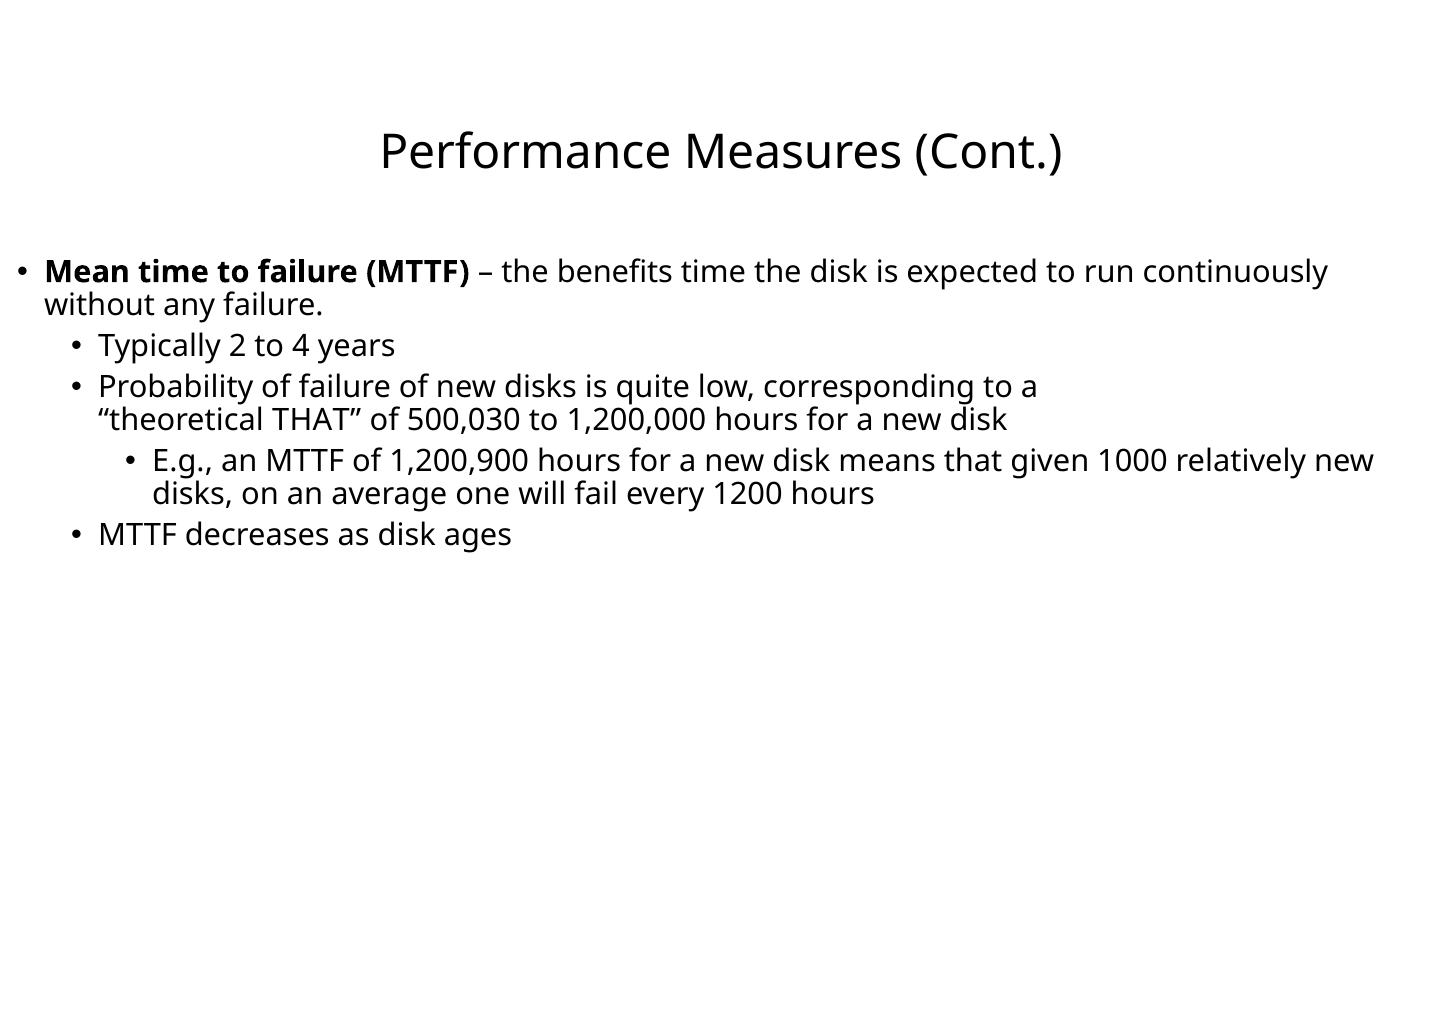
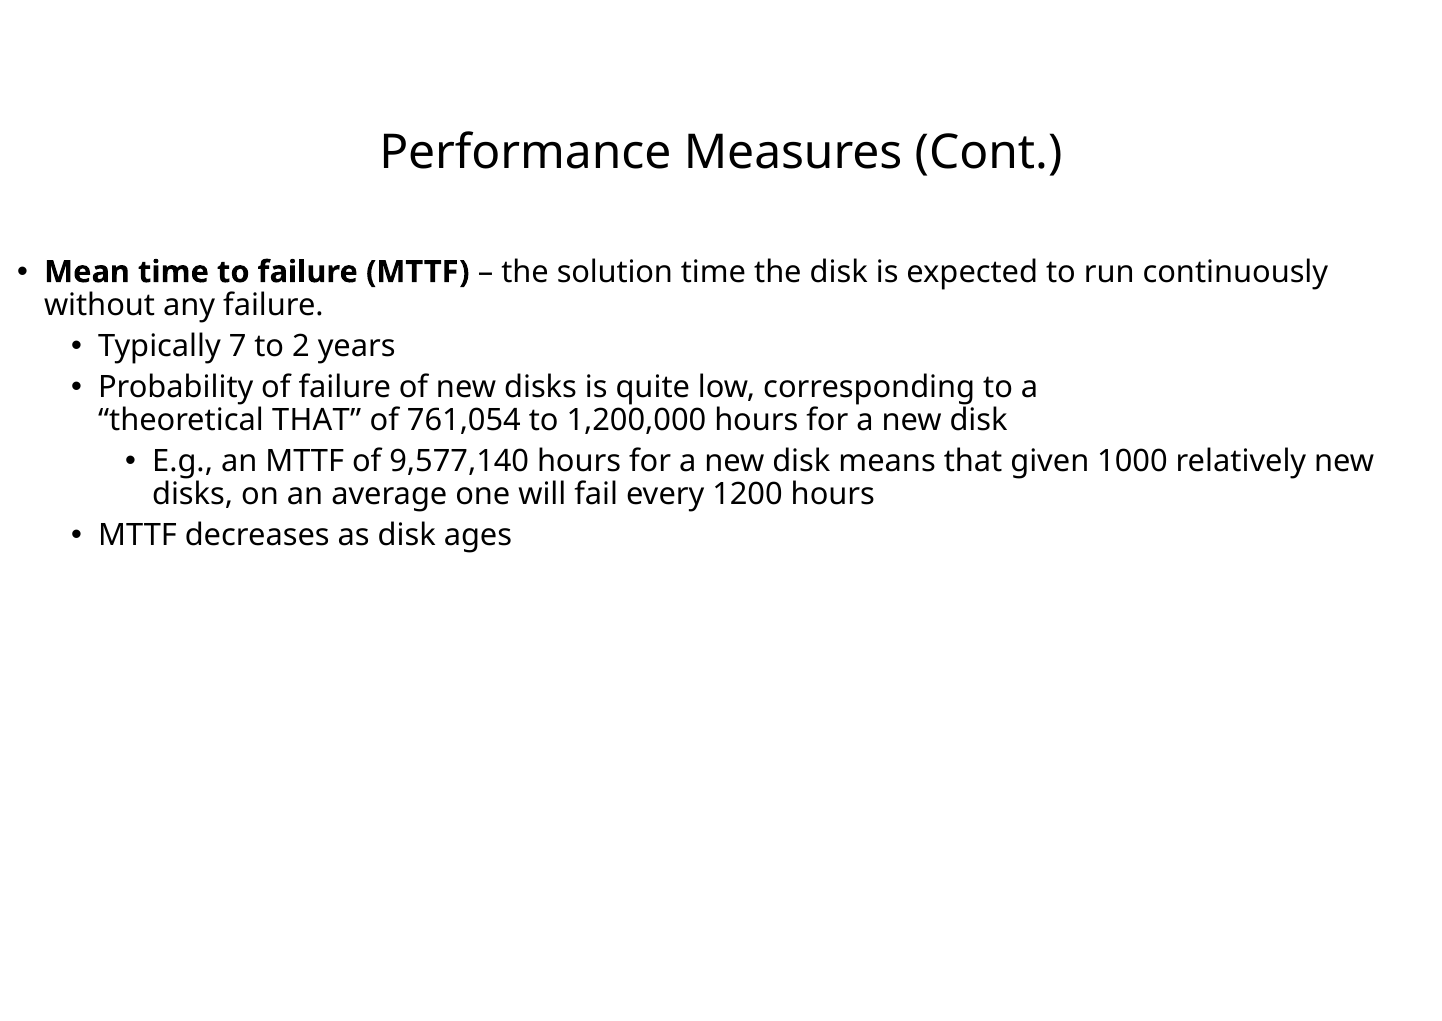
benefits: benefits -> solution
2: 2 -> 7
4: 4 -> 2
500,030: 500,030 -> 761,054
1,200,900: 1,200,900 -> 9,577,140
